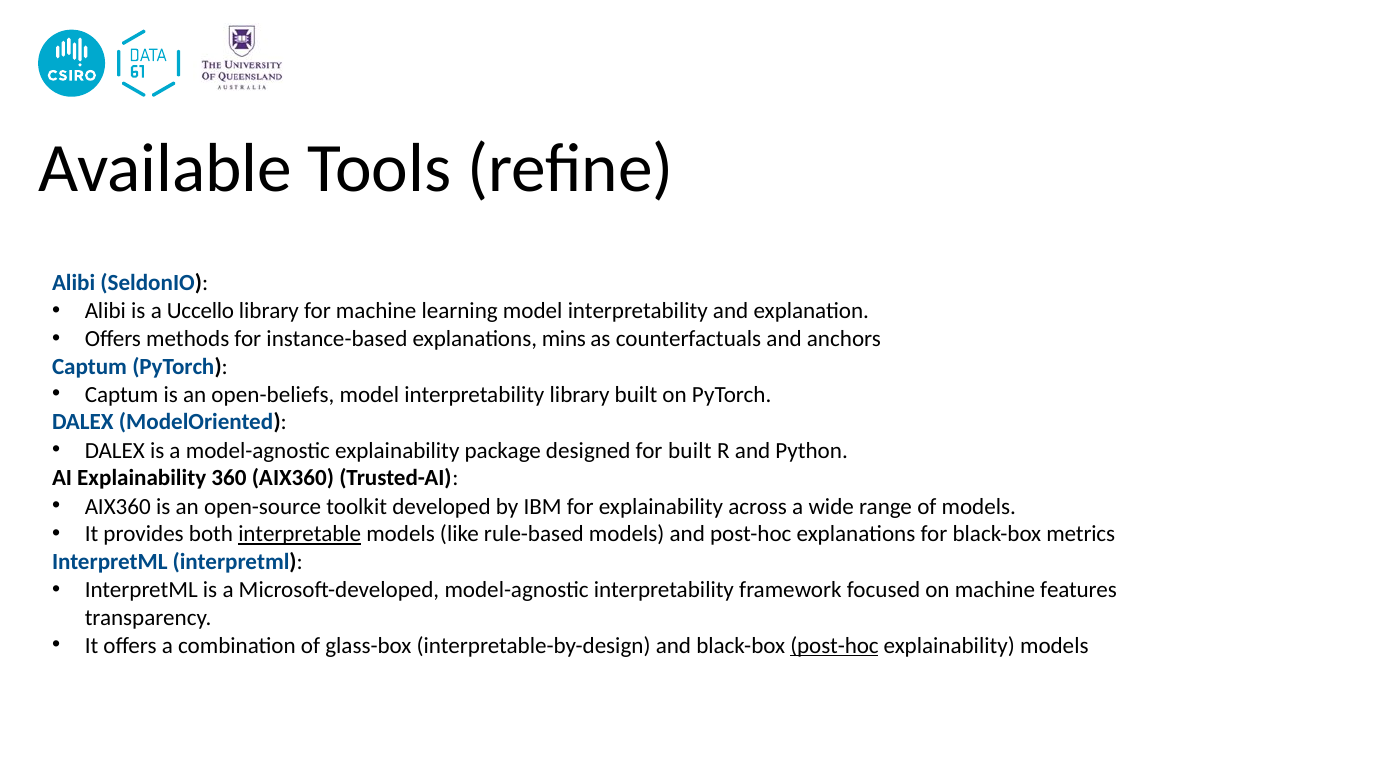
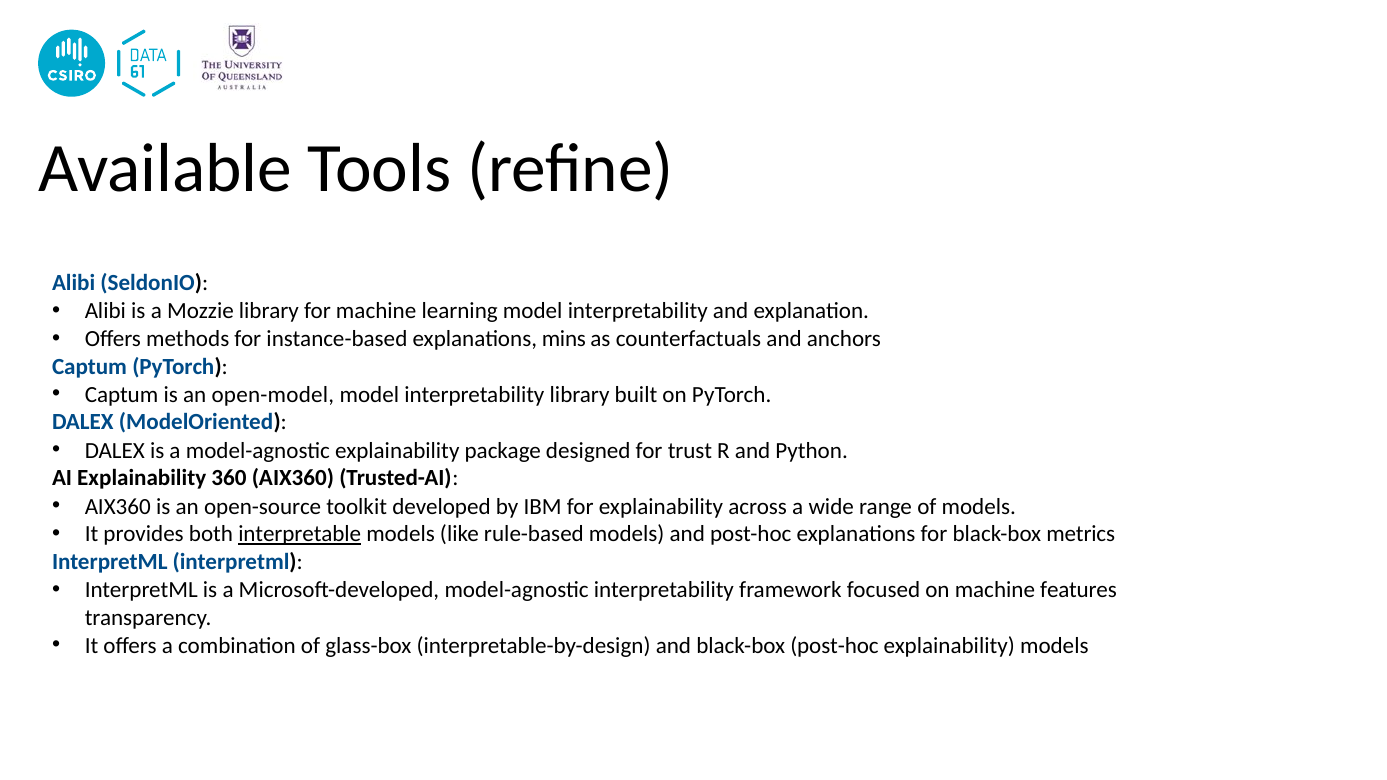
Uccello: Uccello -> Mozzie
open-beliefs: open-beliefs -> open-model
for built: built -> trust
post-hoc at (834, 646) underline: present -> none
